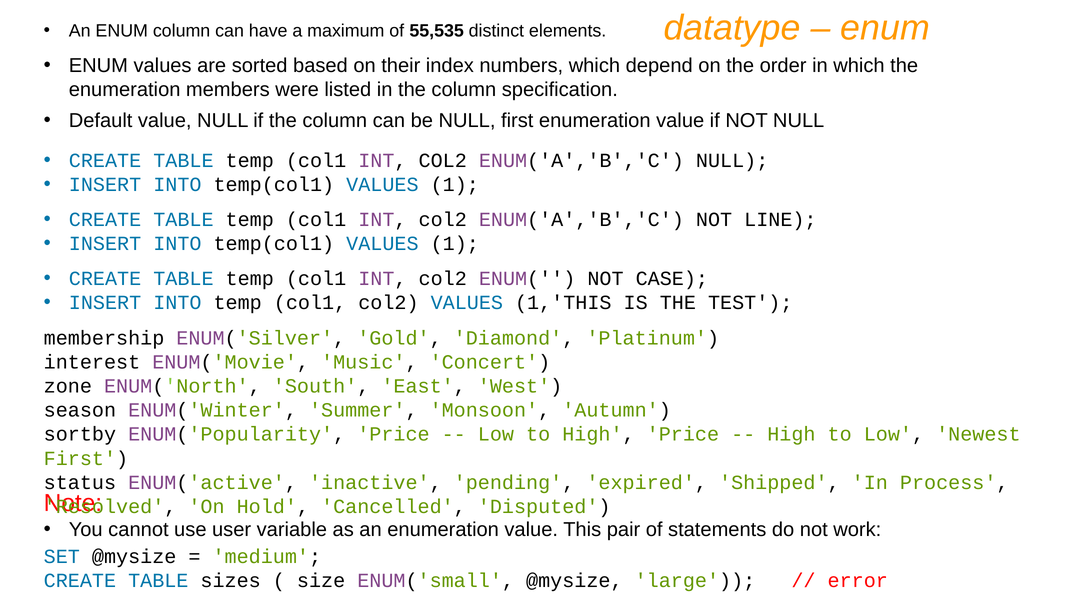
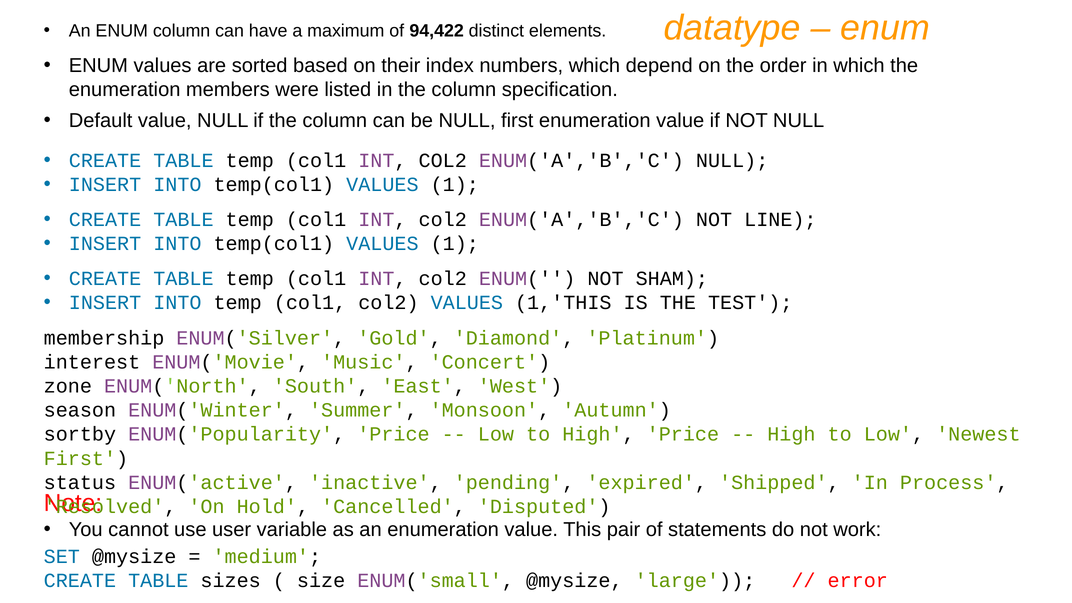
55,535: 55,535 -> 94,422
CASE: CASE -> SHAM
